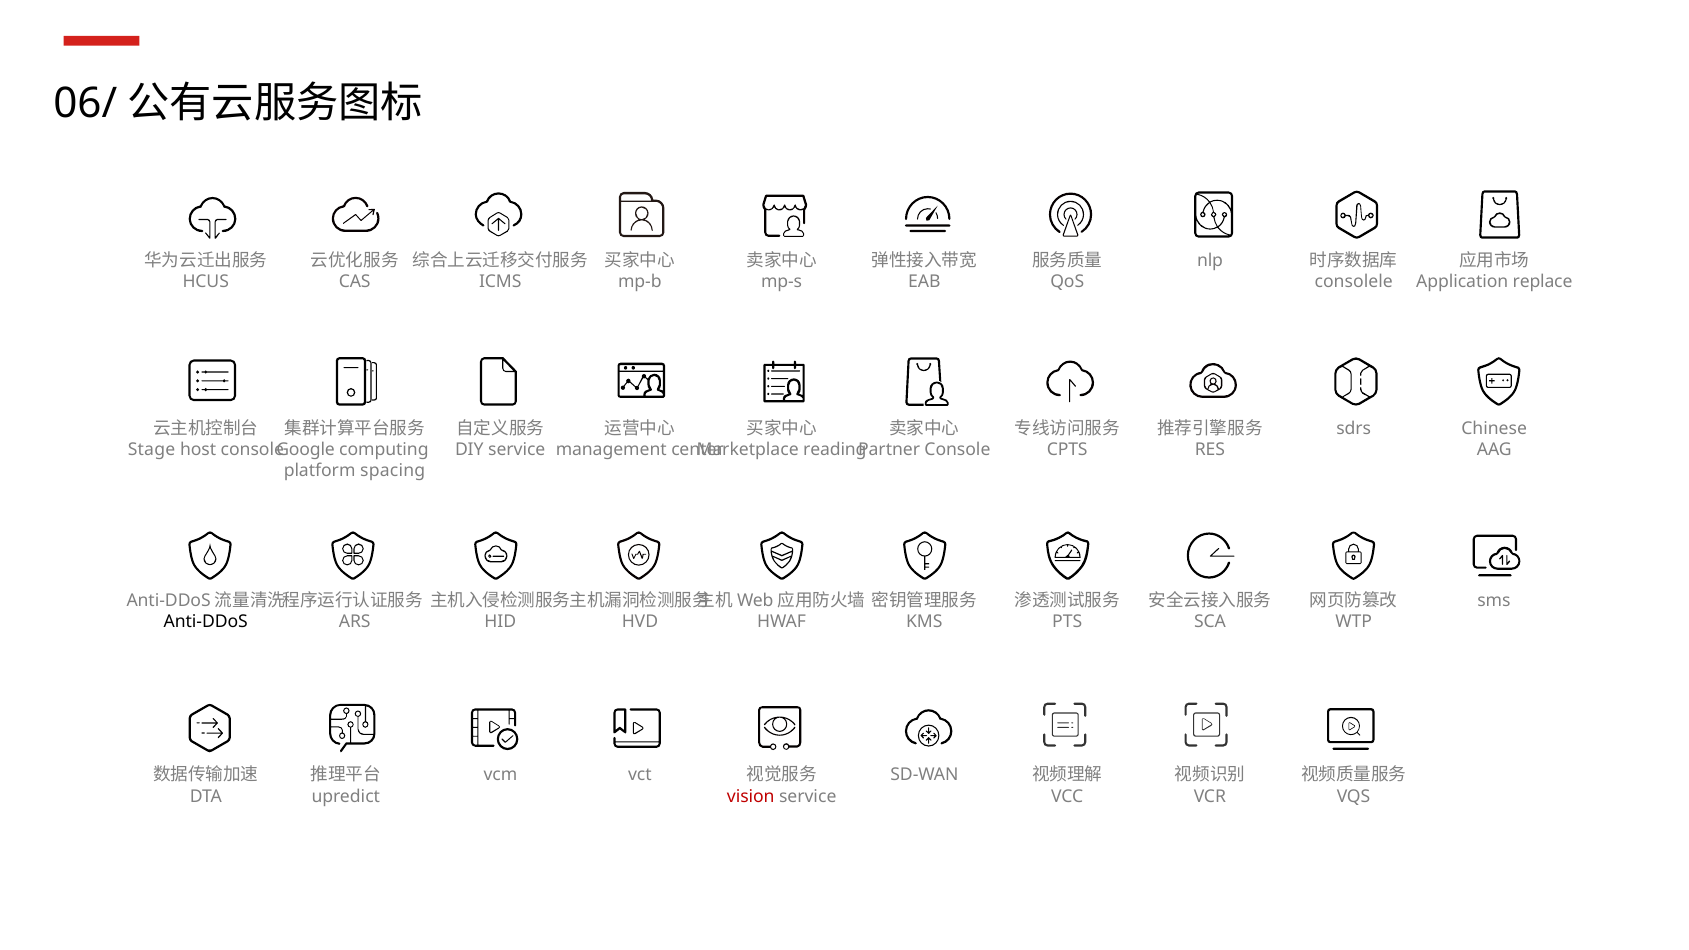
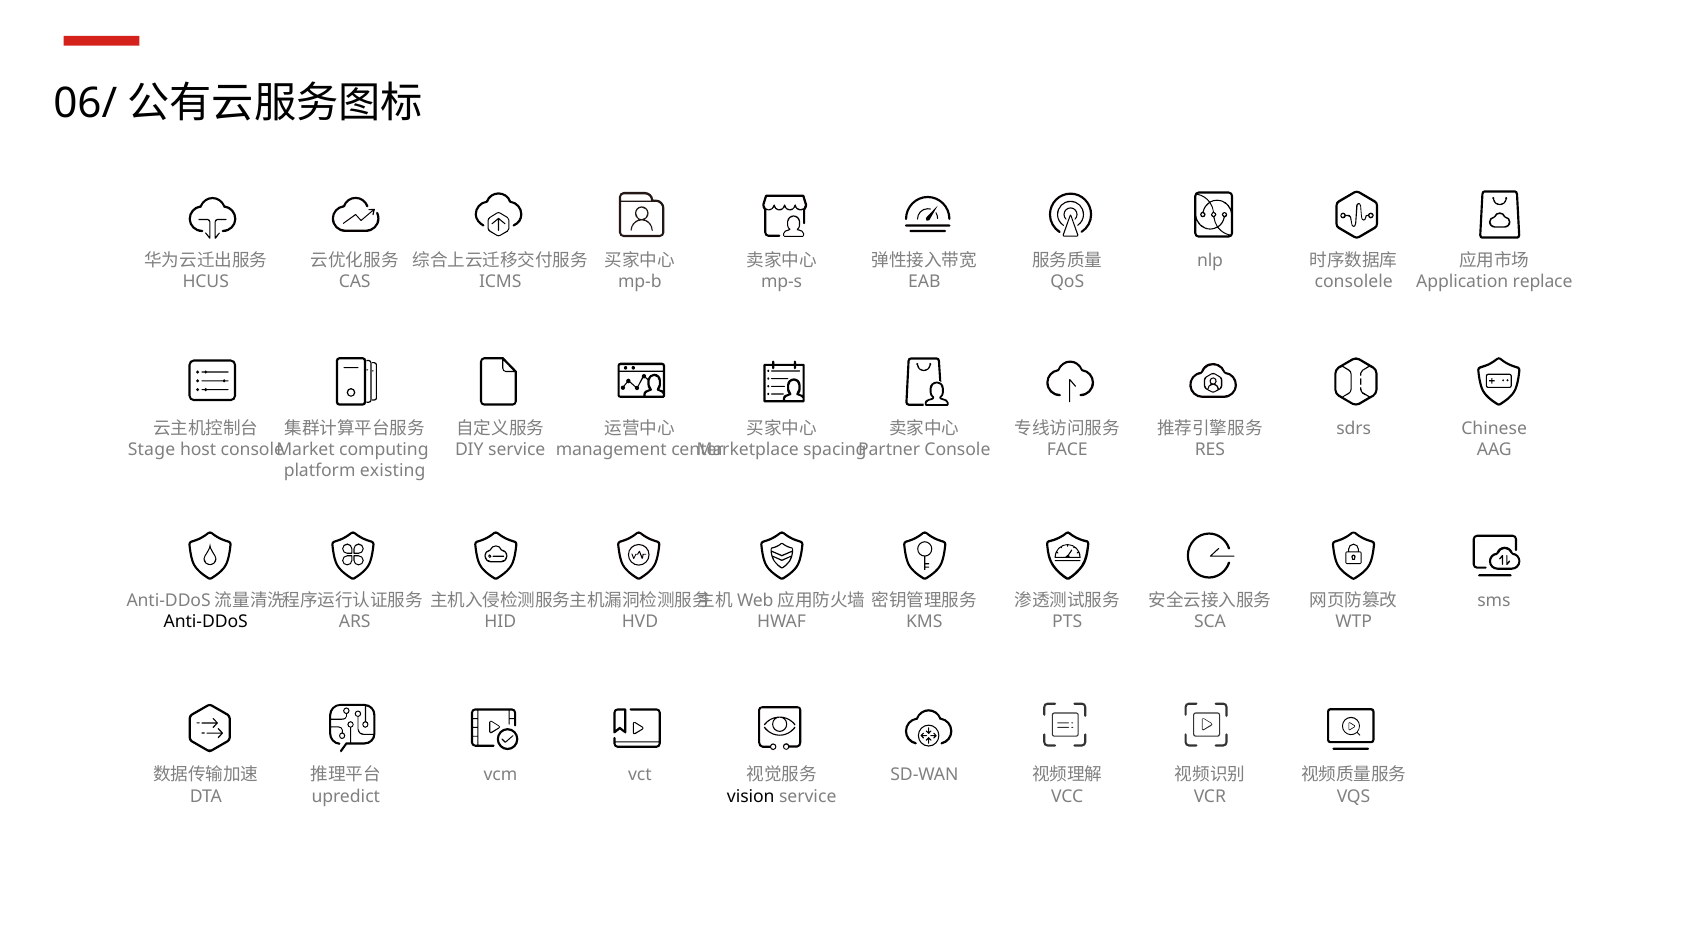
Google: Google -> Market
reading: reading -> spacing
CPTS: CPTS -> FACE
spacing: spacing -> existing
vision colour: red -> black
